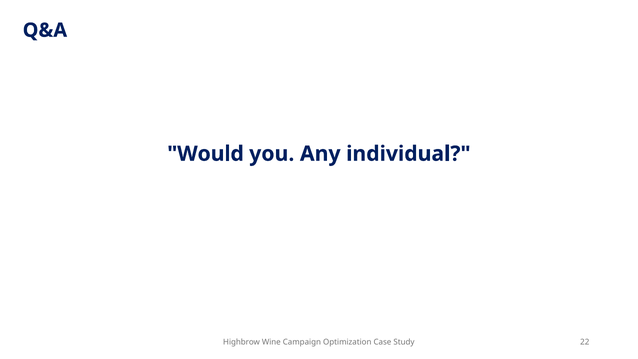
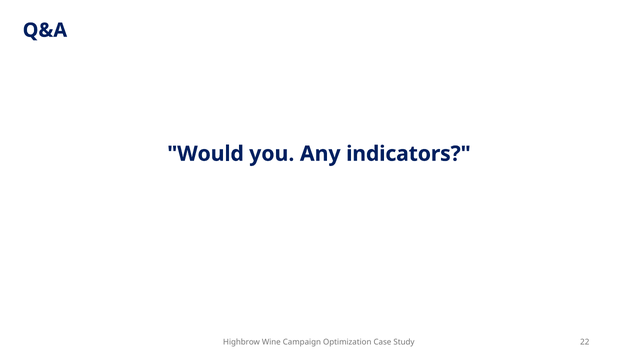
individual: individual -> indicators
